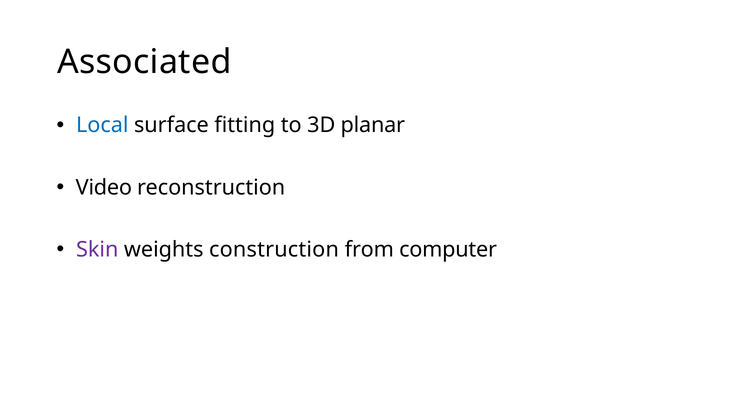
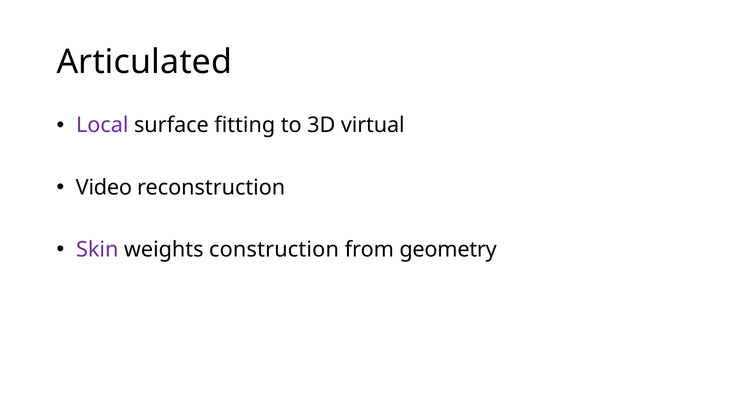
Associated: Associated -> Articulated
Local colour: blue -> purple
planar: planar -> virtual
computer: computer -> geometry
